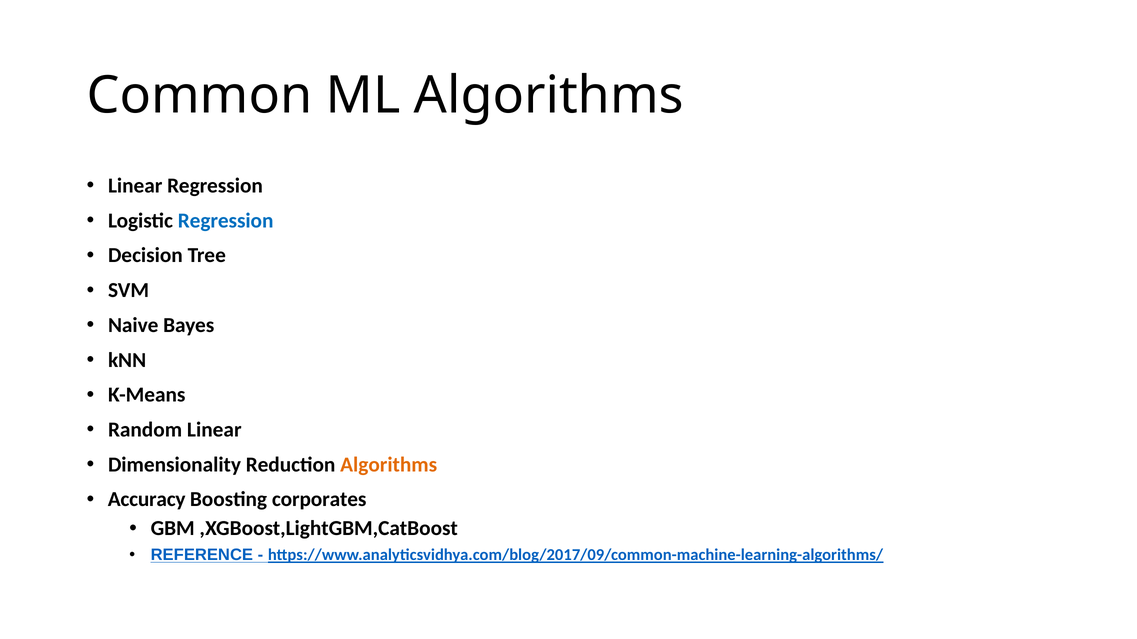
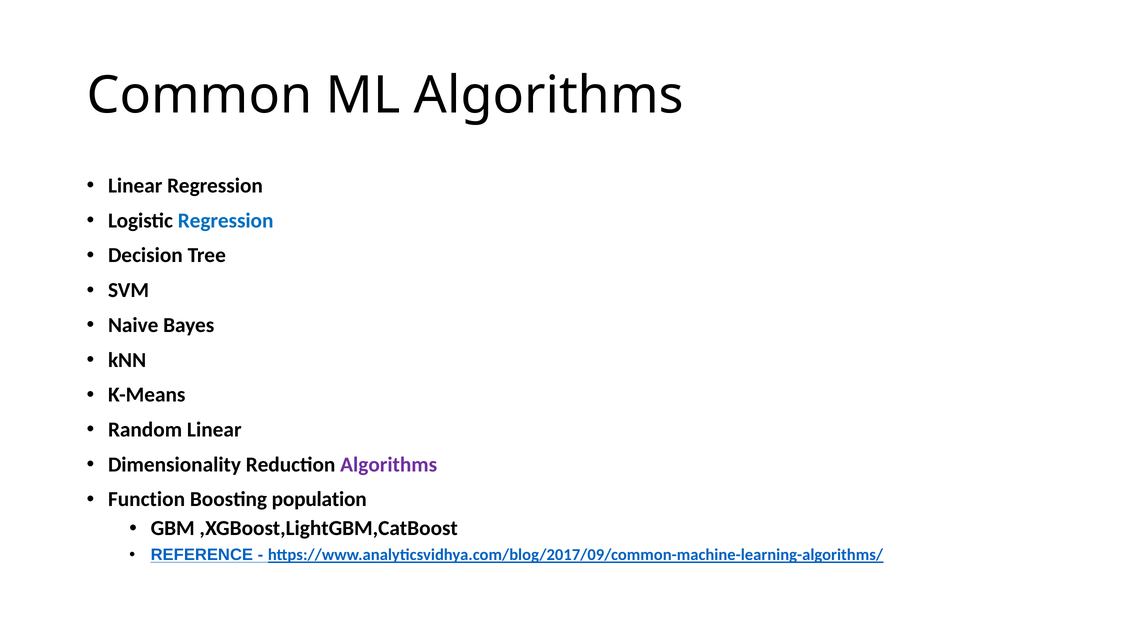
Algorithms at (389, 465) colour: orange -> purple
Accuracy: Accuracy -> Function
corporates: corporates -> population
